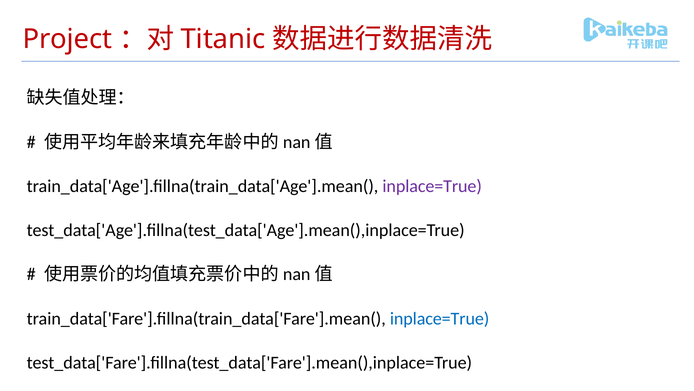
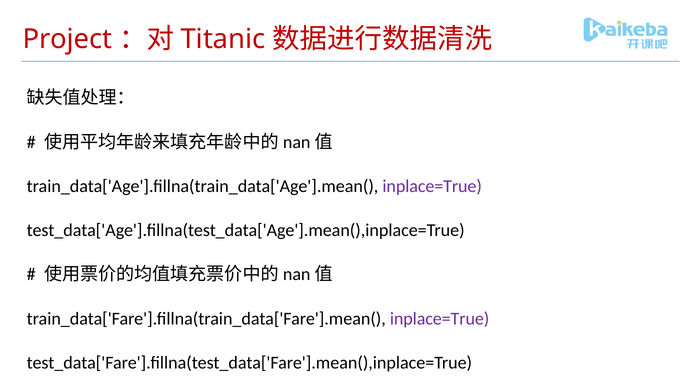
inplace=True at (440, 318) colour: blue -> purple
